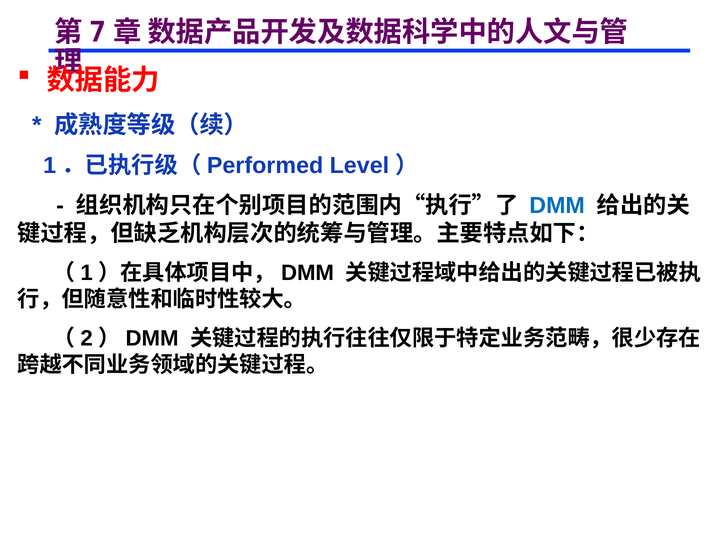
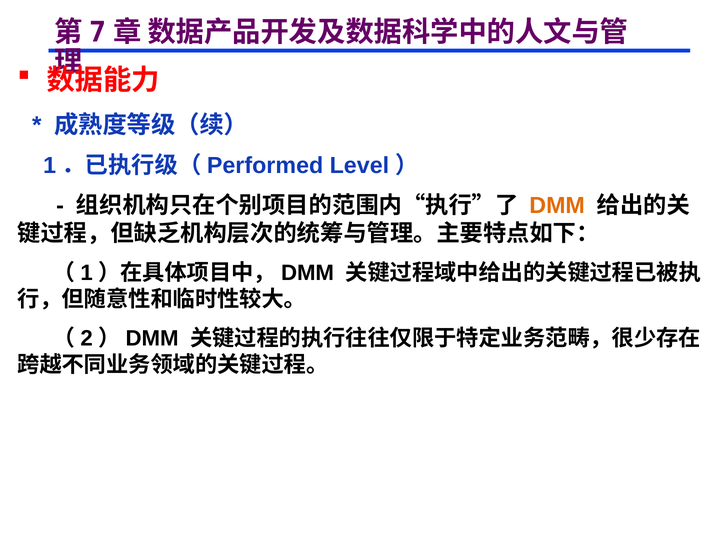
DMM colour: blue -> orange
